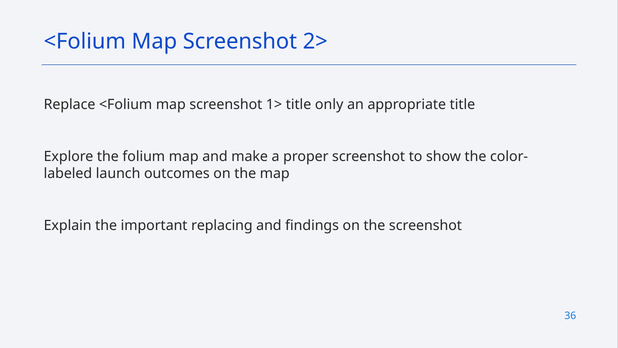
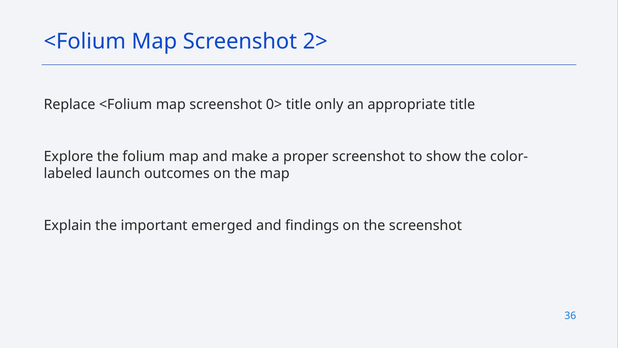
1>: 1> -> 0>
replacing: replacing -> emerged
